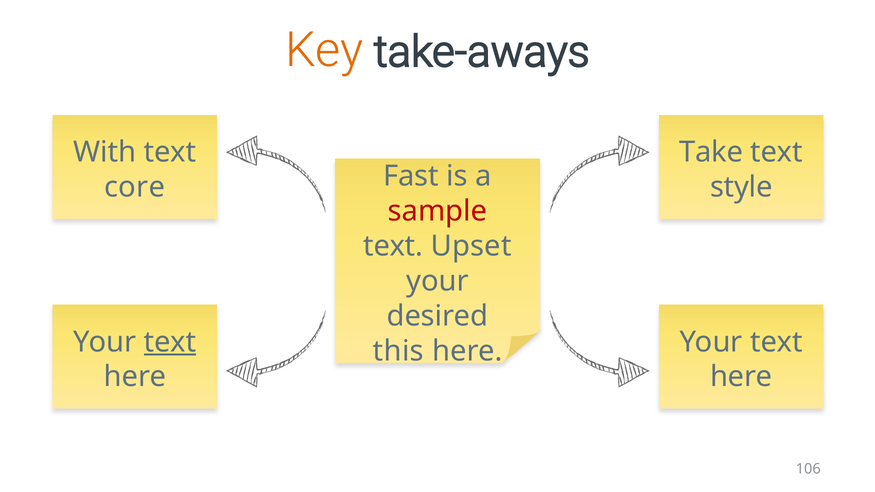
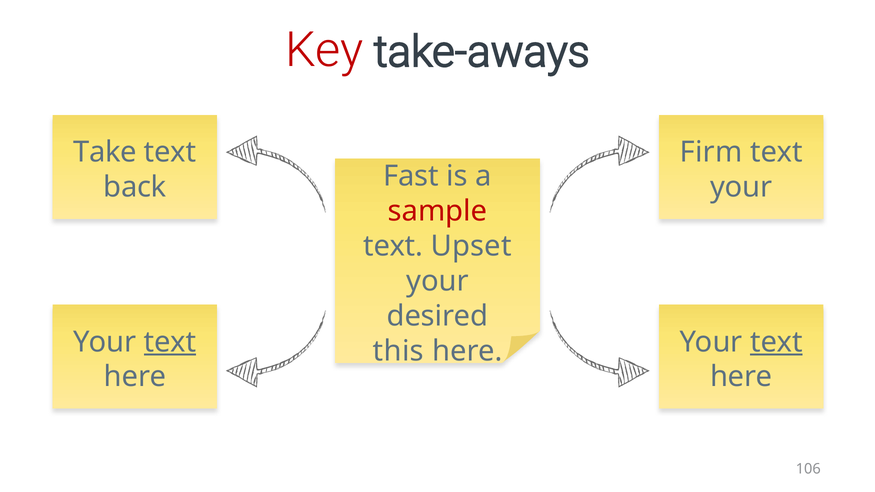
Key colour: orange -> red
With: With -> Take
Take: Take -> Firm
core: core -> back
style at (741, 187): style -> your
text at (776, 342) underline: none -> present
